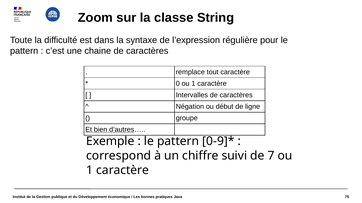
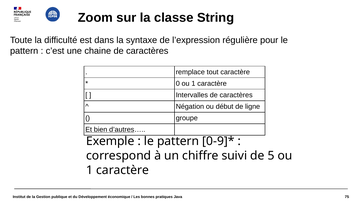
7: 7 -> 5
